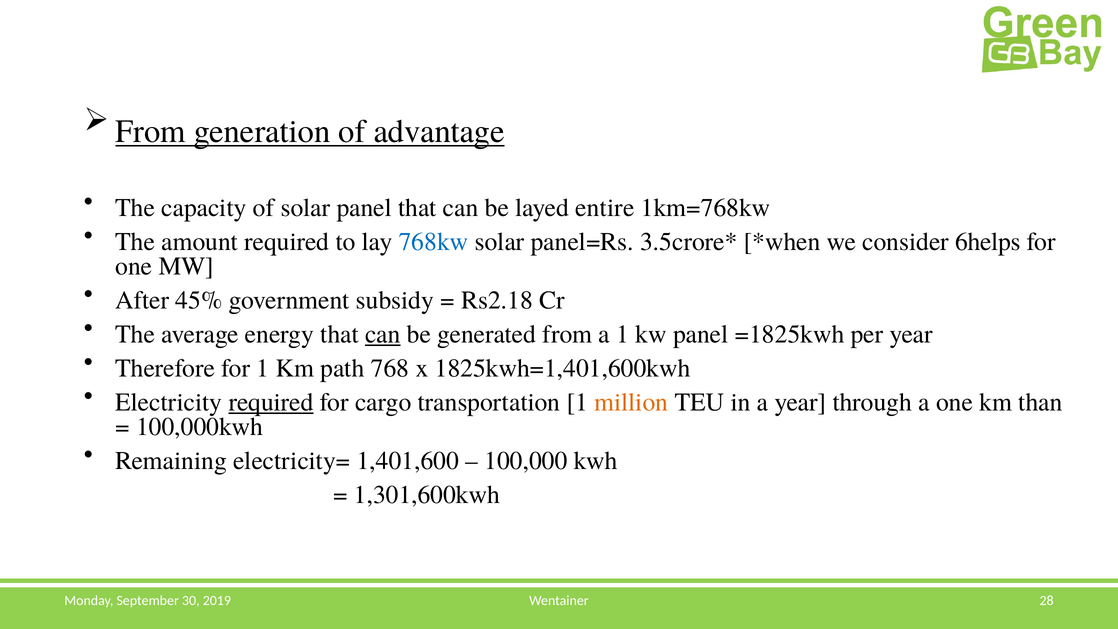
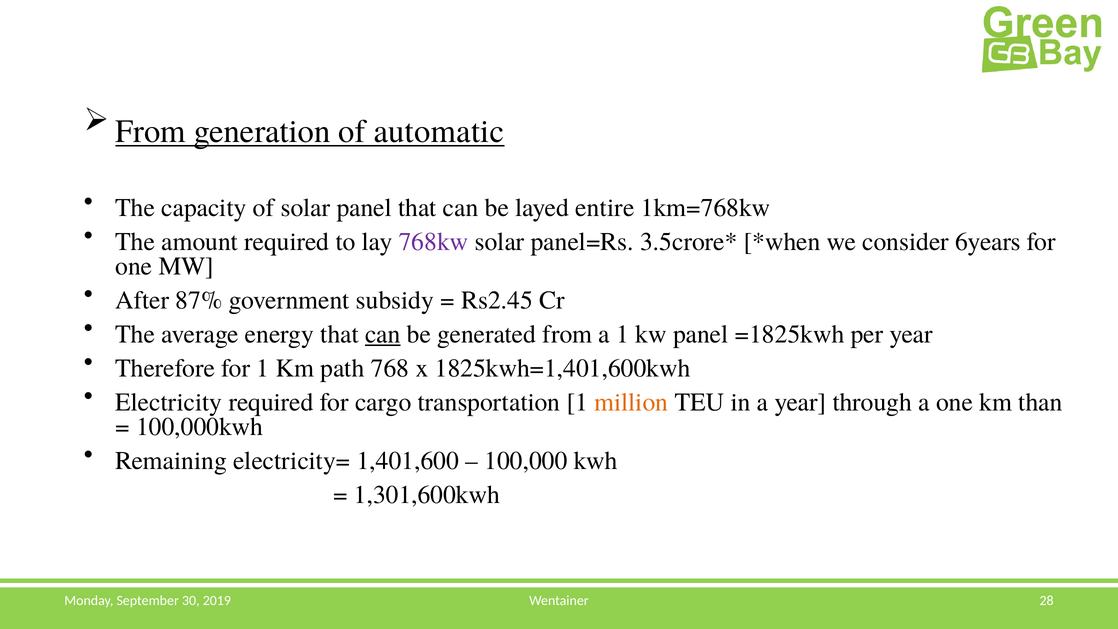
advantage: advantage -> automatic
768kw colour: blue -> purple
6helps: 6helps -> 6years
45%: 45% -> 87%
Rs2.18: Rs2.18 -> Rs2.45
required at (271, 402) underline: present -> none
